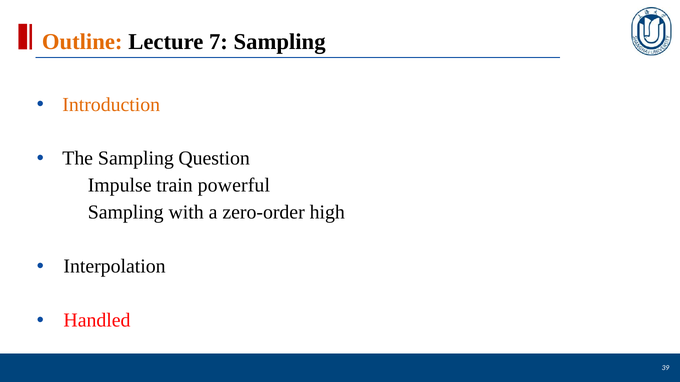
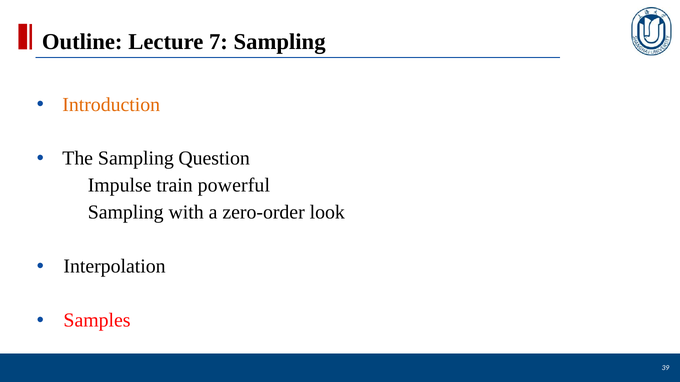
Outline colour: orange -> black
high: high -> look
Handled: Handled -> Samples
